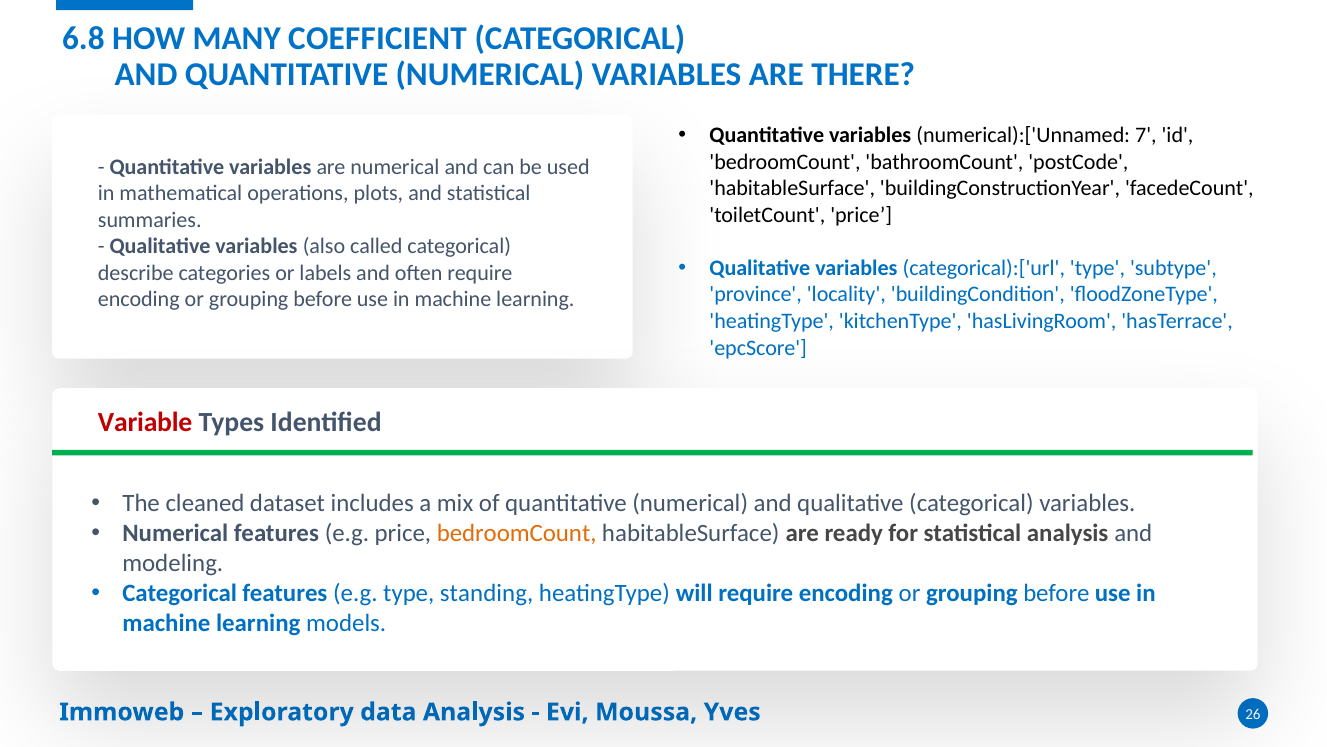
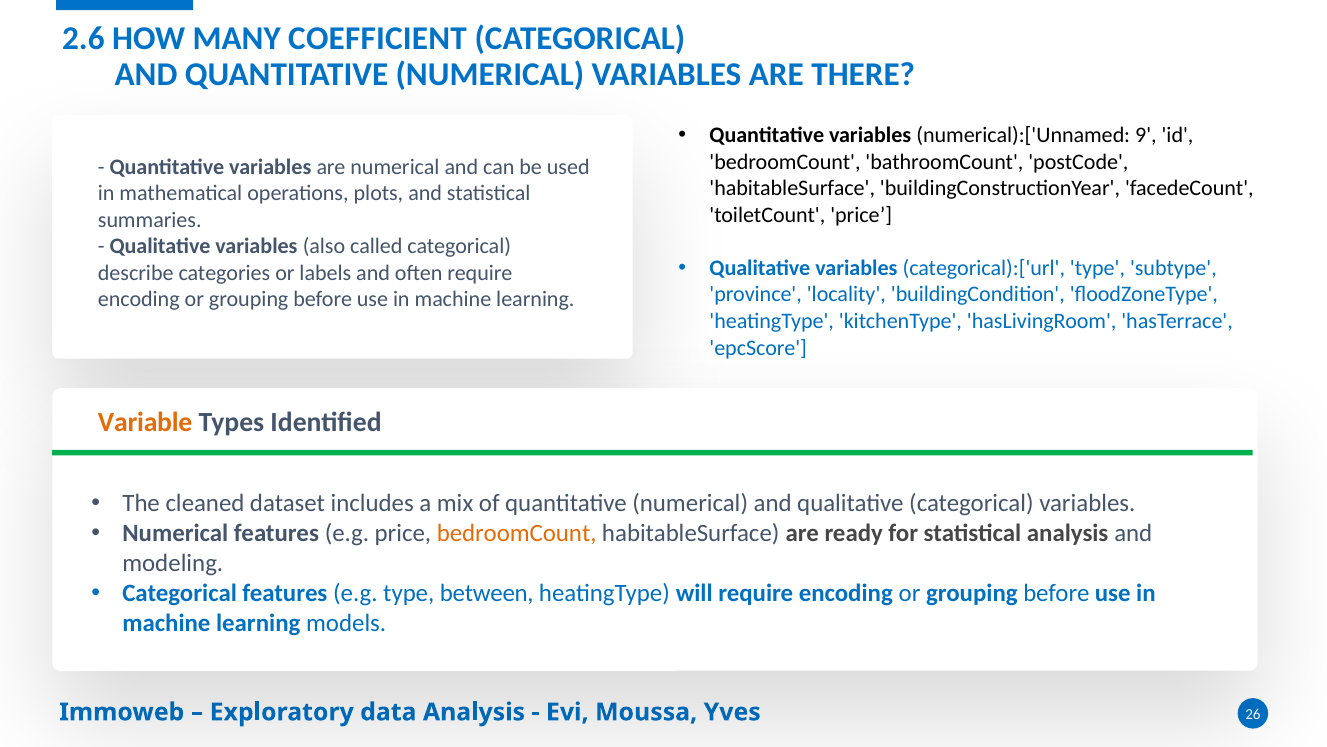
6.8: 6.8 -> 2.6
7: 7 -> 9
Variable colour: red -> orange
standing: standing -> between
